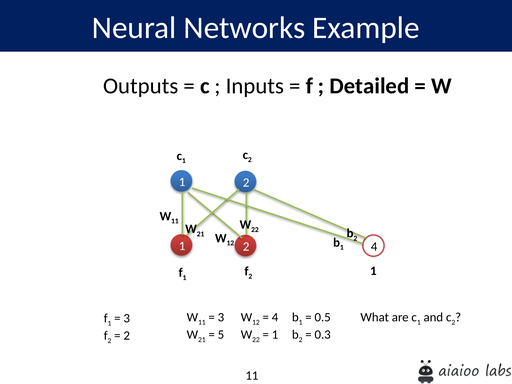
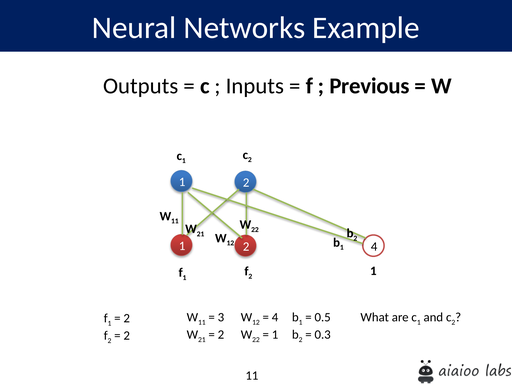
Detailed: Detailed -> Previous
3 at (127, 318): 3 -> 2
5 at (221, 335): 5 -> 2
